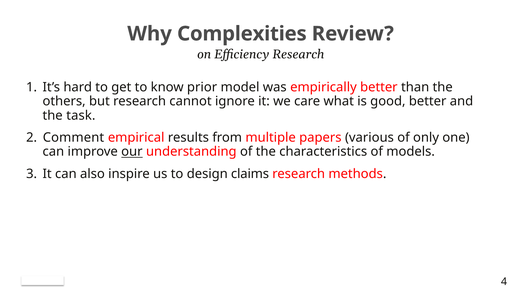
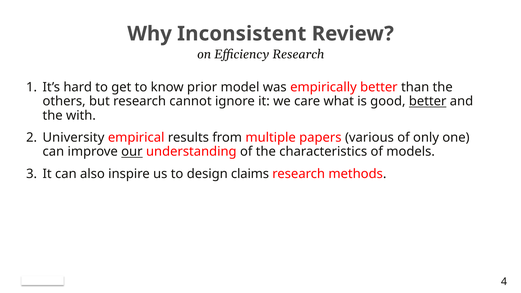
Complexities: Complexities -> Inconsistent
better at (428, 101) underline: none -> present
task: task -> with
Comment: Comment -> University
